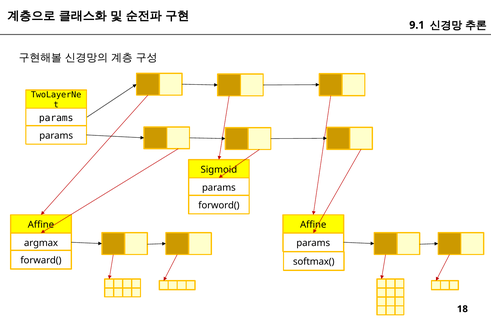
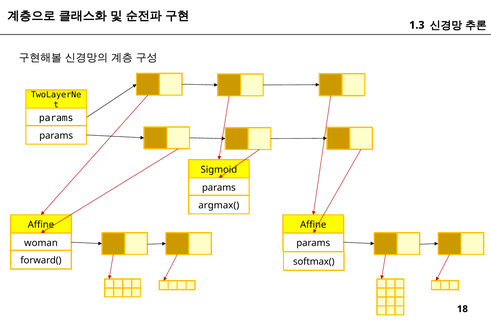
9.1: 9.1 -> 1.3
forword(: forword( -> argmax(
argmax: argmax -> woman
